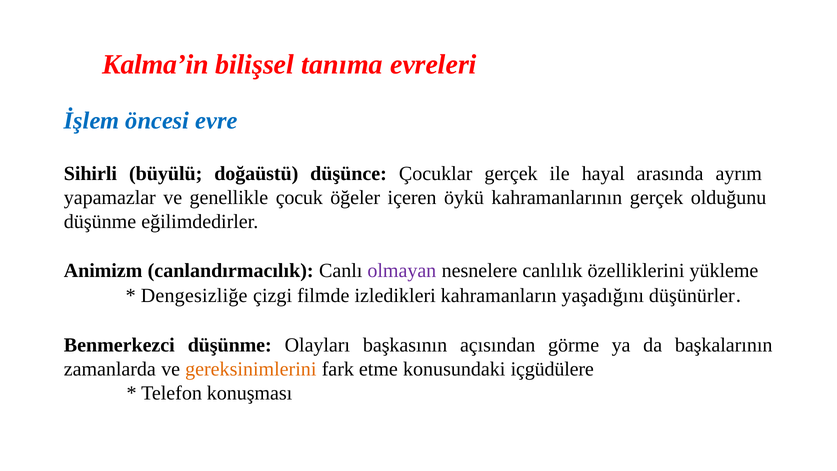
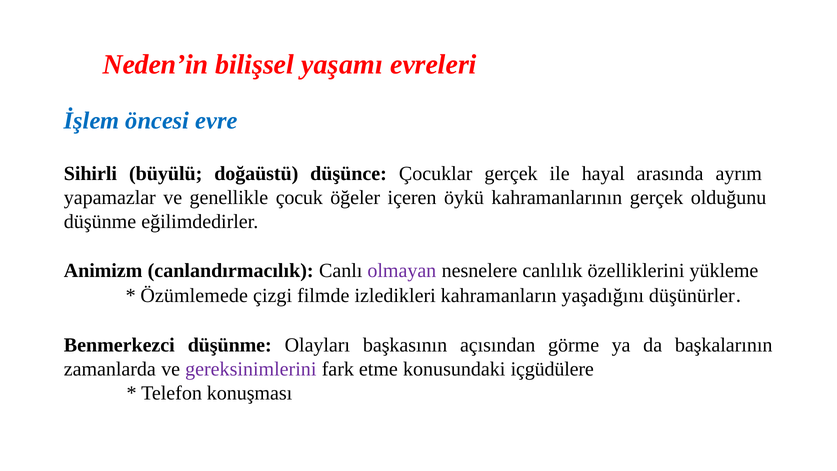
Kalma’in: Kalma’in -> Neden’in
tanıma: tanıma -> yaşamı
Dengesizliğe: Dengesizliğe -> Özümlemede
gereksinimlerini colour: orange -> purple
